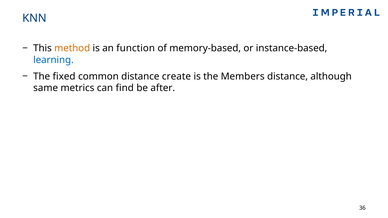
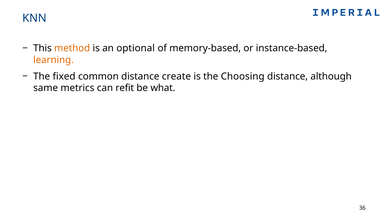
function: function -> optional
learning colour: blue -> orange
Members: Members -> Choosing
find: find -> refit
after: after -> what
